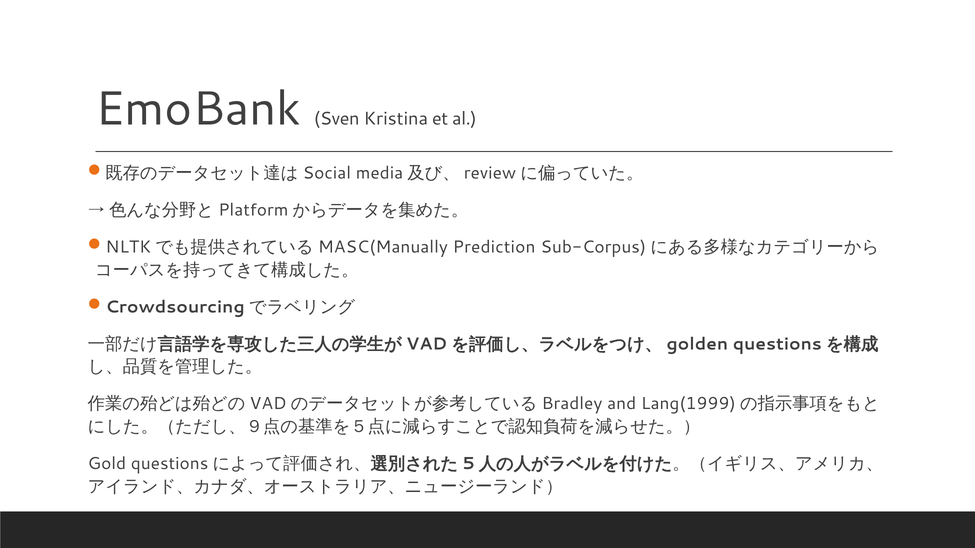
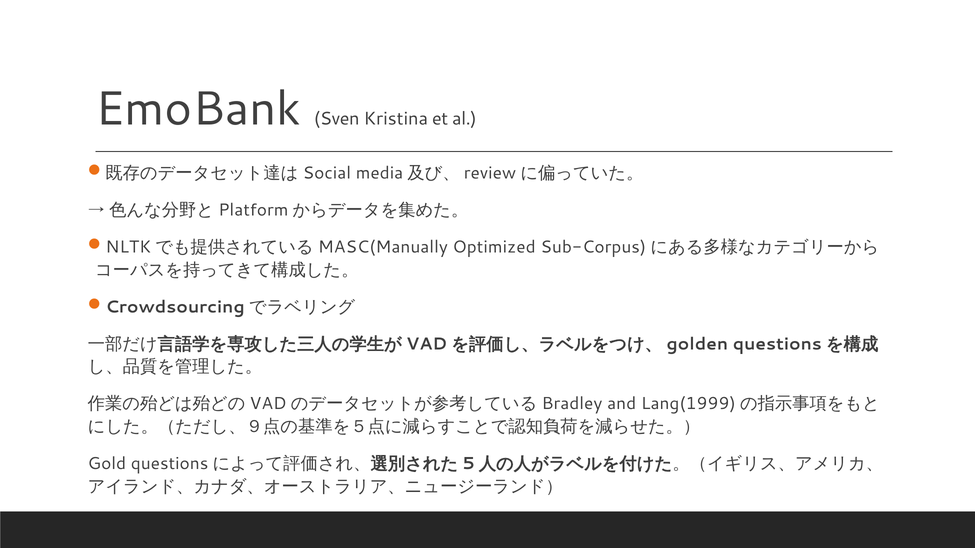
Prediction: Prediction -> Optimized
